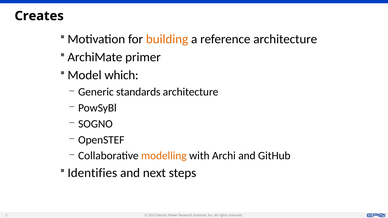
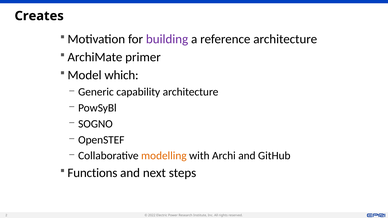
building colour: orange -> purple
standards: standards -> capability
Identifies: Identifies -> Functions
